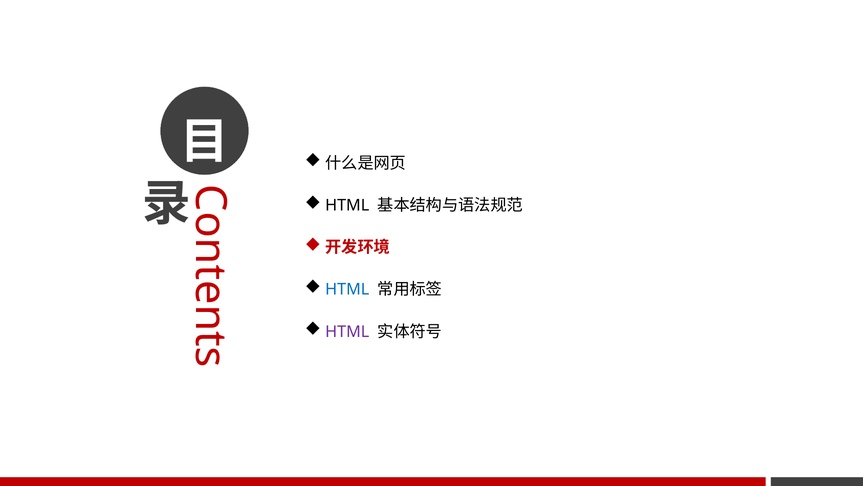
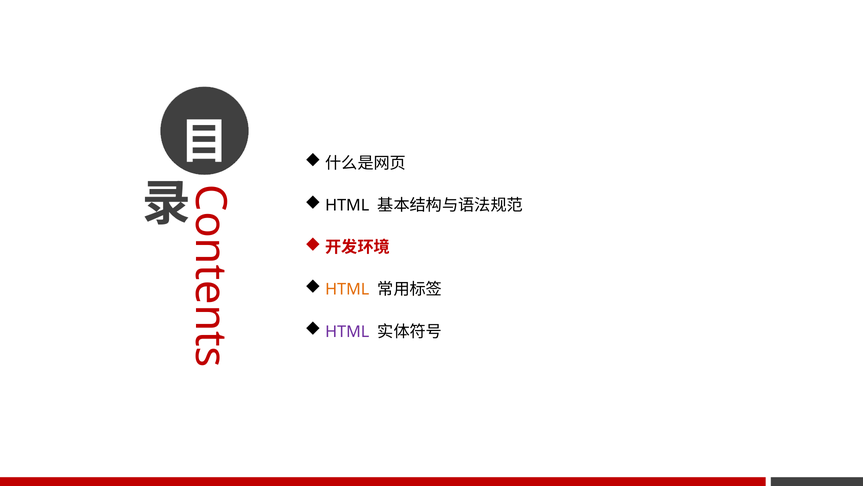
HTML at (347, 289) colour: blue -> orange
